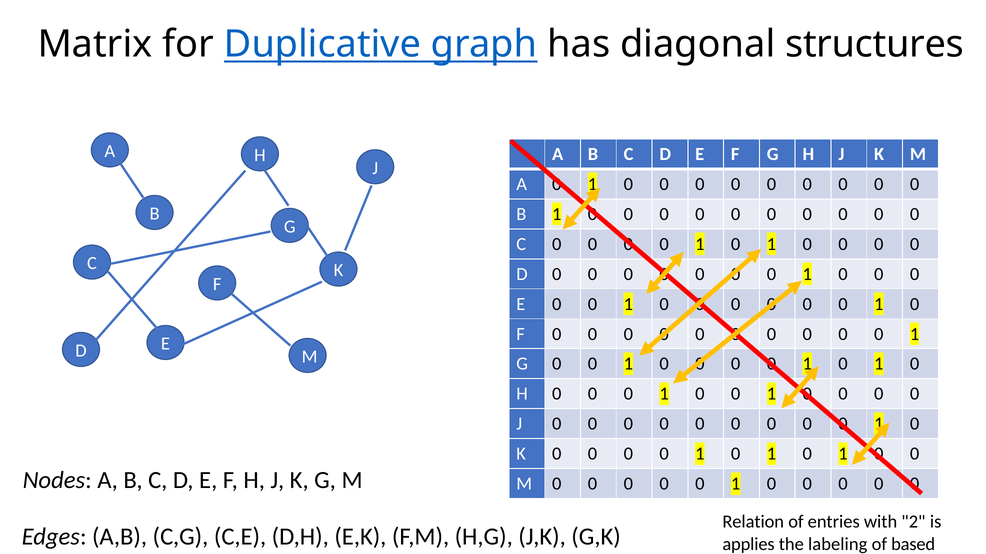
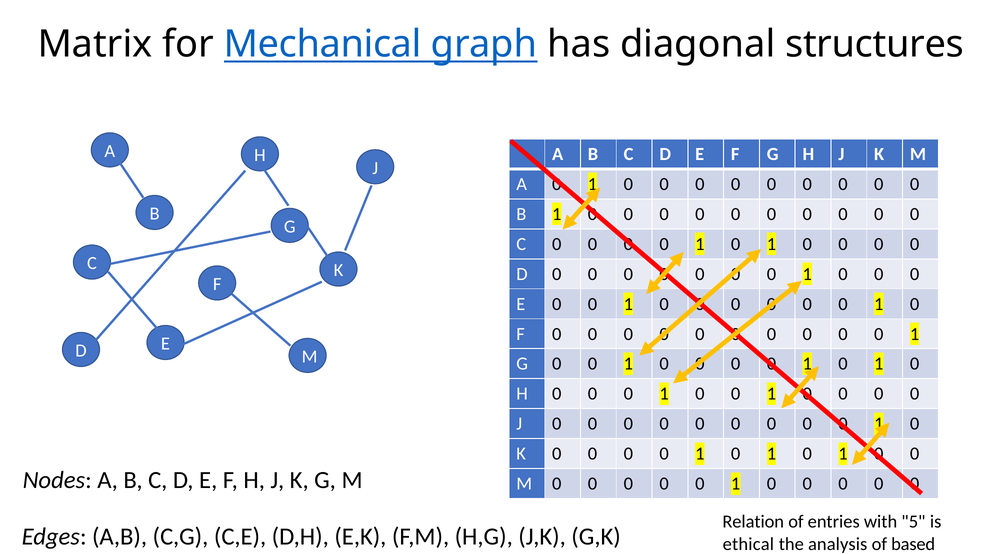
Duplicative: Duplicative -> Mechanical
2: 2 -> 5
applies: applies -> ethical
labeling: labeling -> analysis
